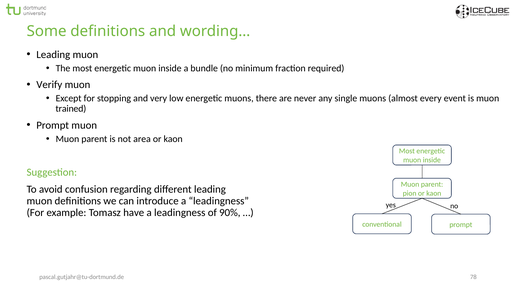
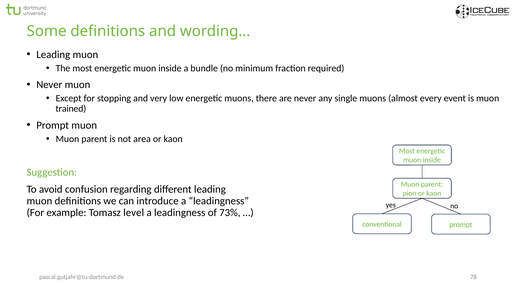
Verify at (49, 85): Verify -> Never
have: have -> level
90%: 90% -> 73%
